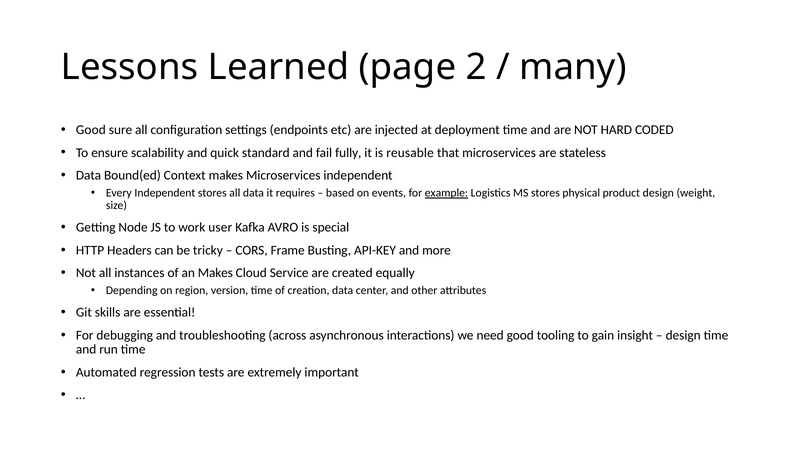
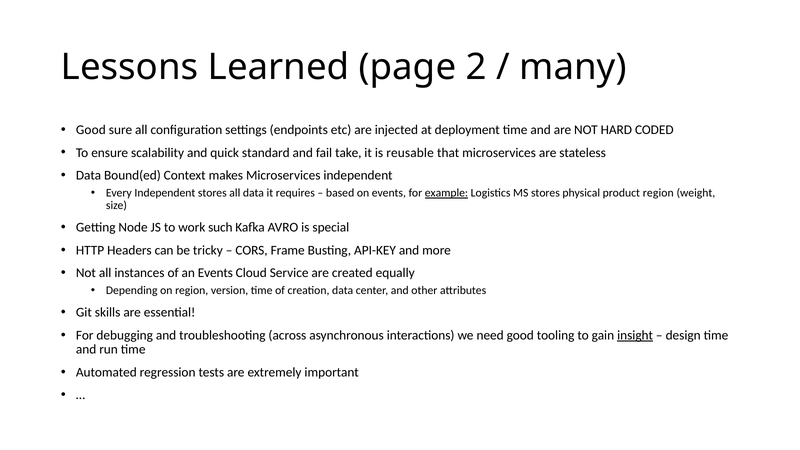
fully: fully -> take
product design: design -> region
user: user -> such
an Makes: Makes -> Events
insight underline: none -> present
